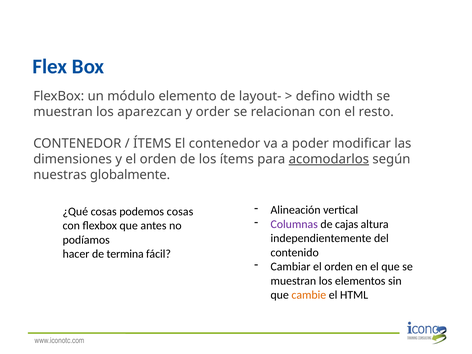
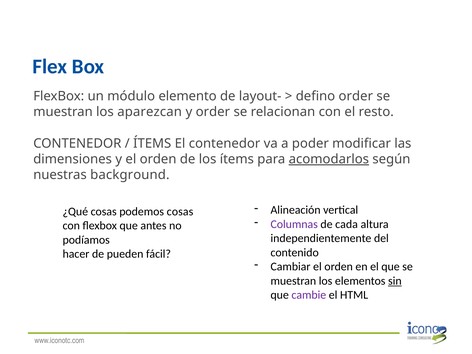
defino width: width -> order
globalmente: globalmente -> background
cajas: cajas -> cada
termina: termina -> pueden
sin underline: none -> present
cambie colour: orange -> purple
